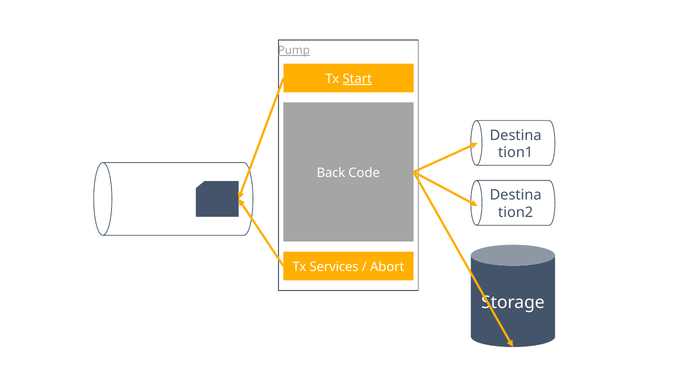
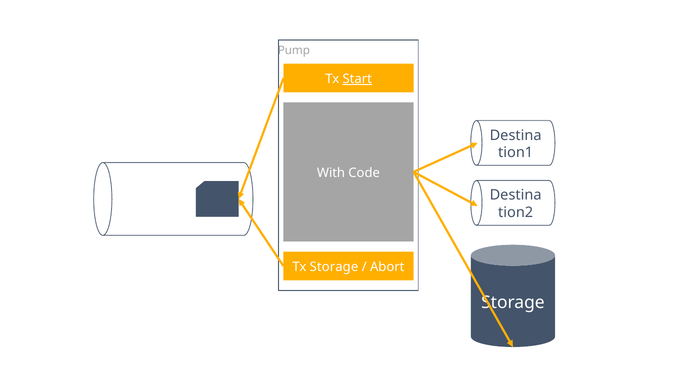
Pump underline: present -> none
Back: Back -> With
Tx Services: Services -> Storage
